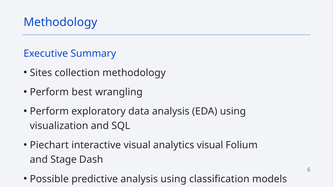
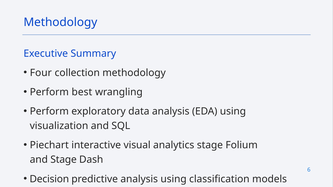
Sites: Sites -> Four
analytics visual: visual -> stage
Possible: Possible -> Decision
